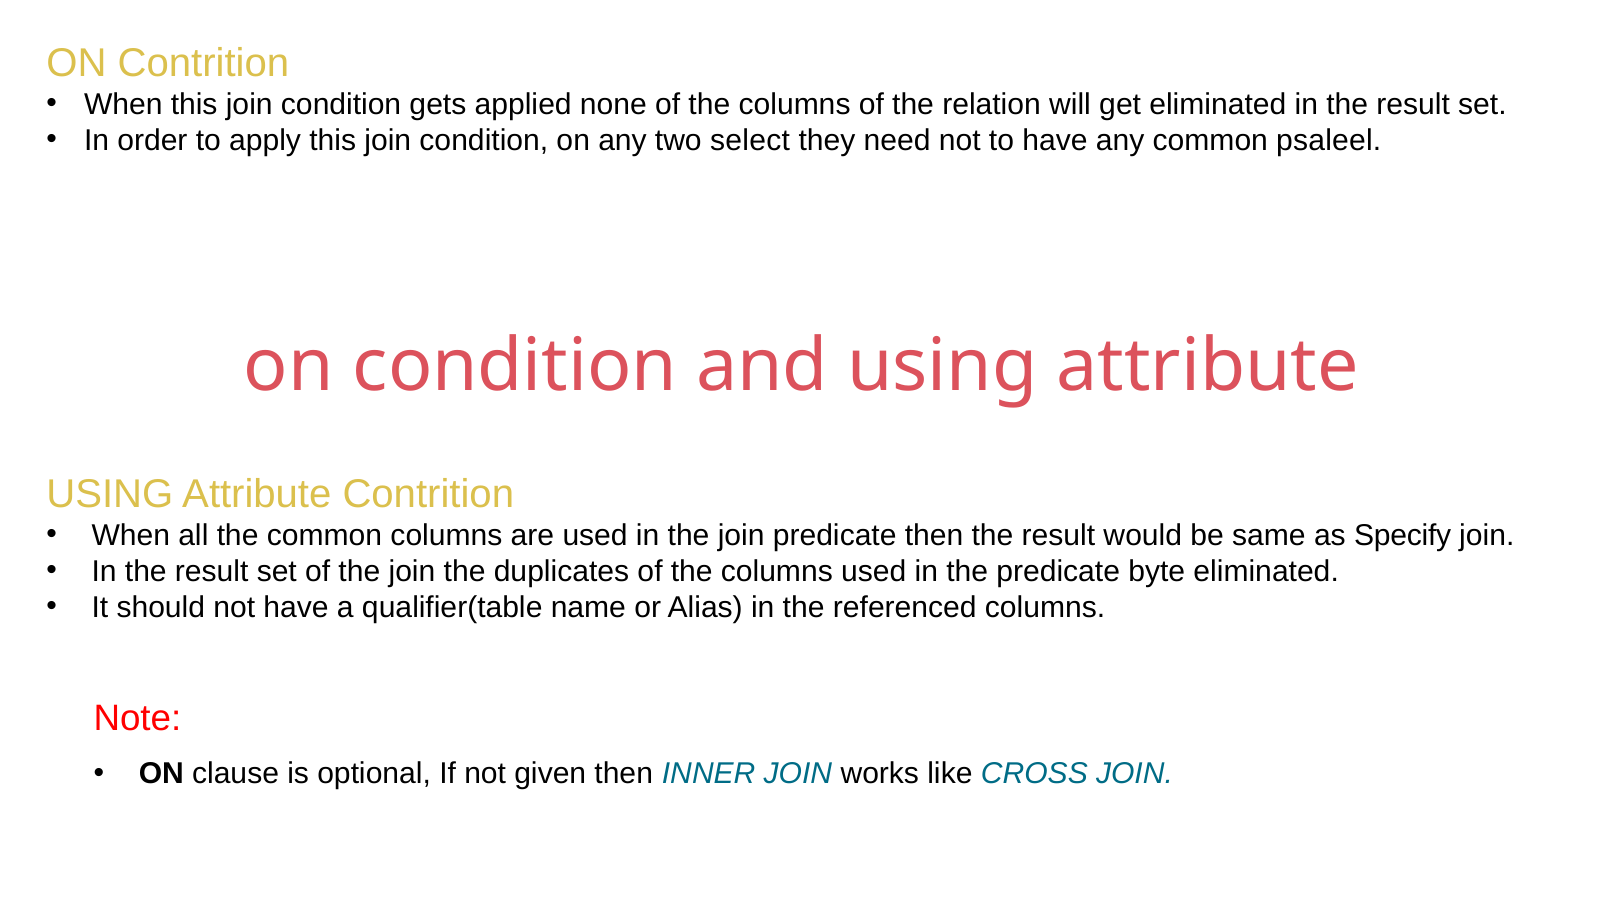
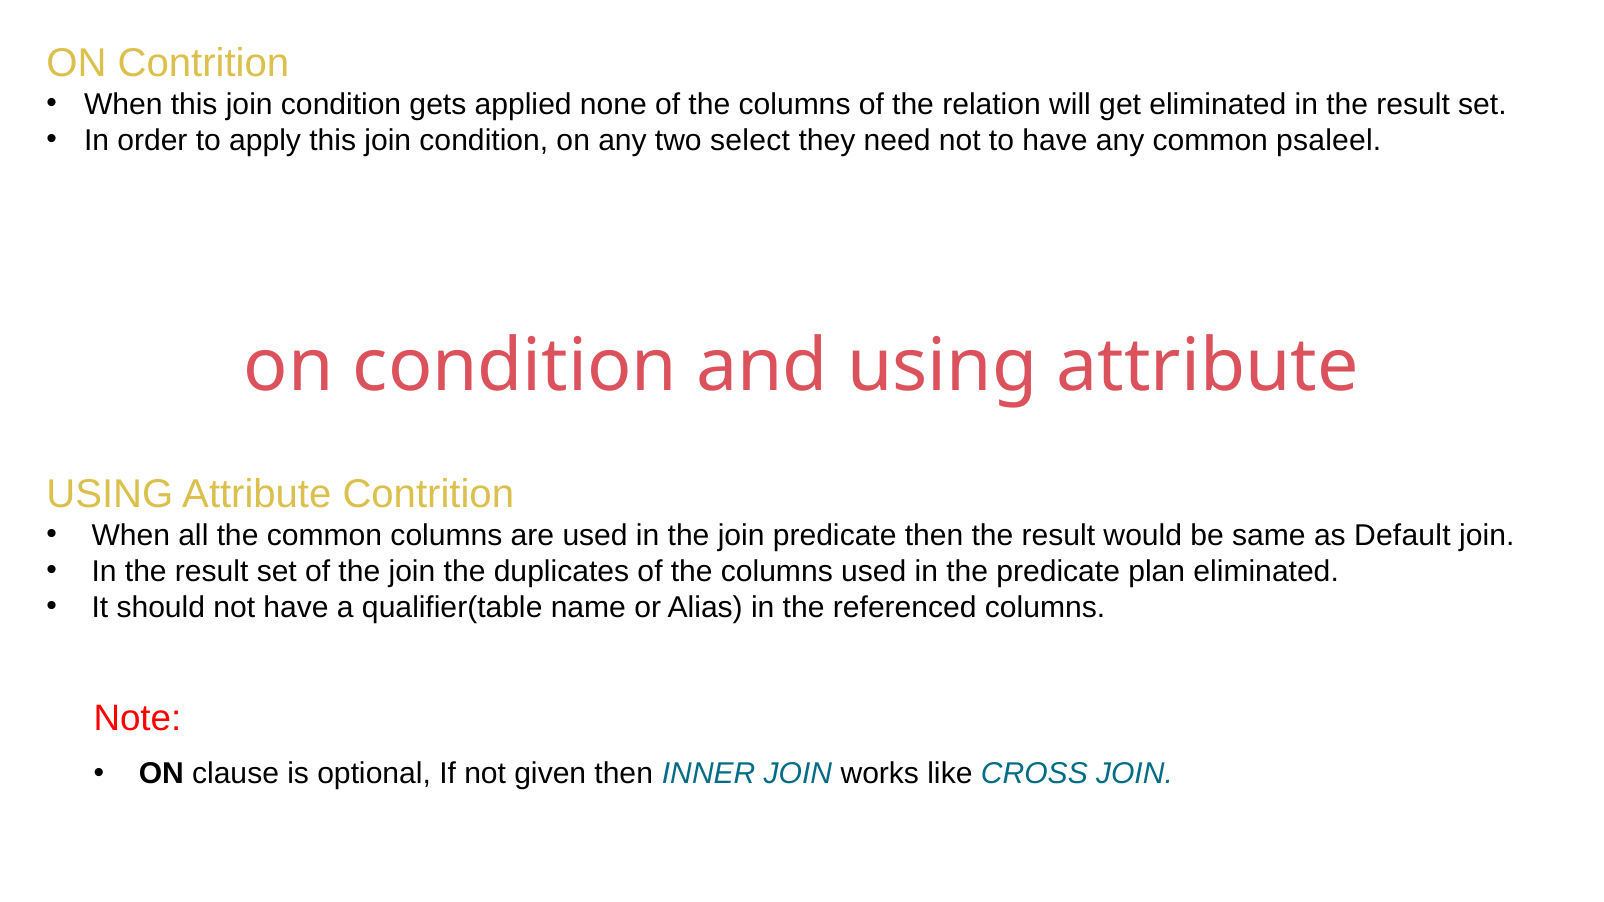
Specify: Specify -> Default
byte: byte -> plan
